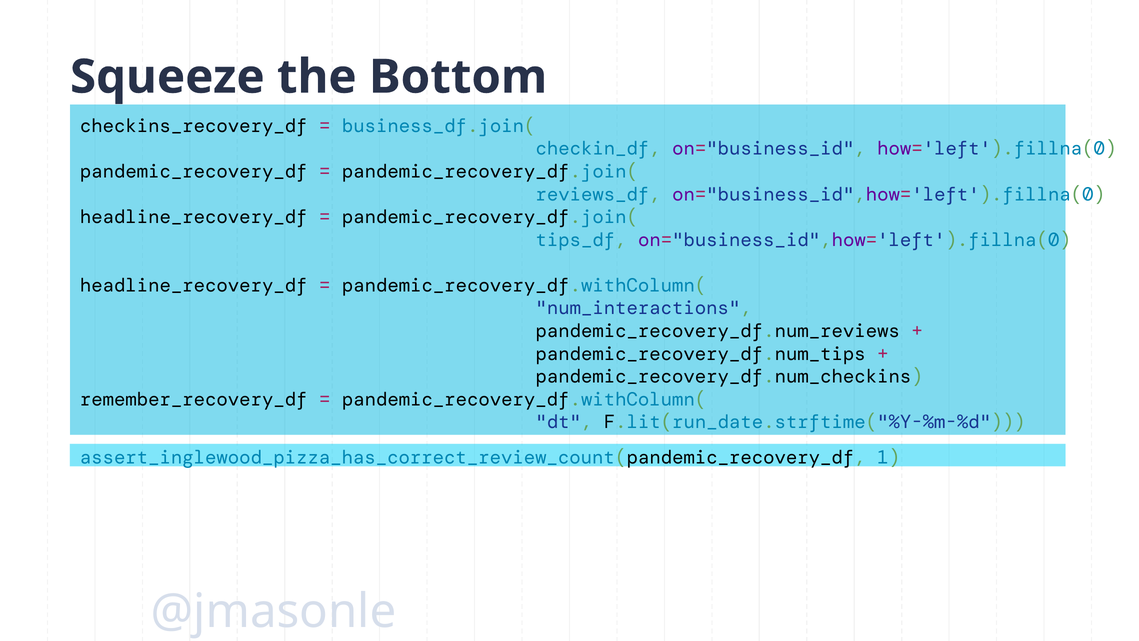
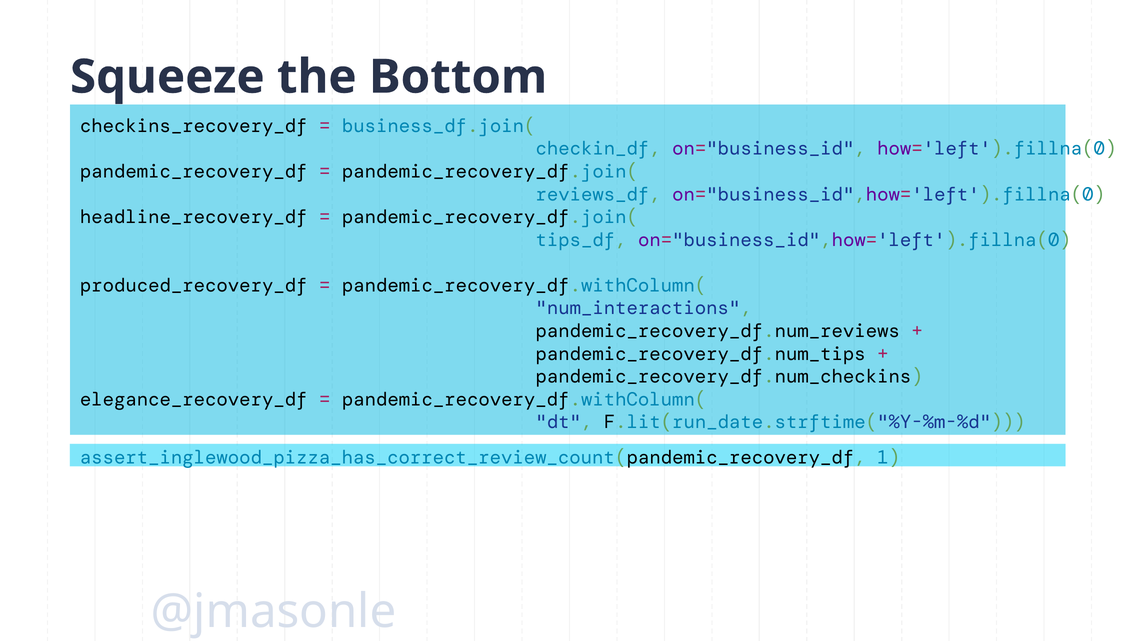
headline_recovery_df at (194, 285): headline_recovery_df -> produced_recovery_df
remember_recovery_df: remember_recovery_df -> elegance_recovery_df
